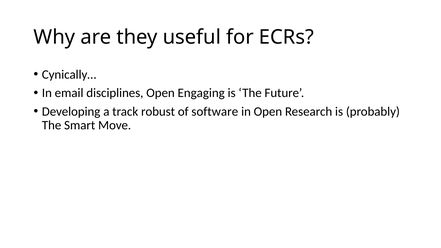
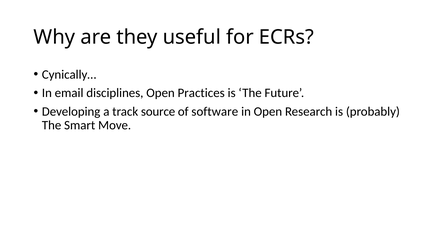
Engaging: Engaging -> Practices
robust: robust -> source
